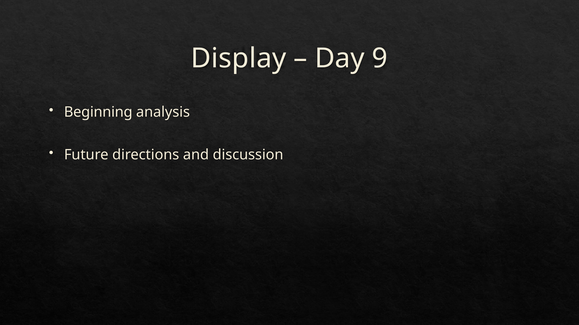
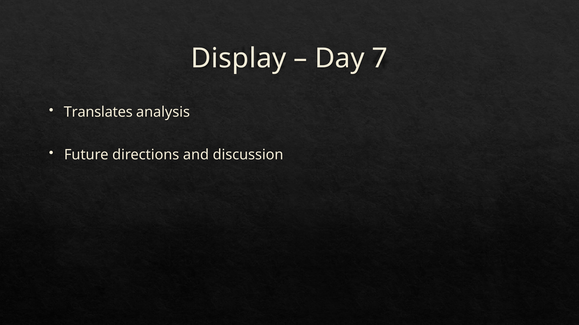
9: 9 -> 7
Beginning: Beginning -> Translates
